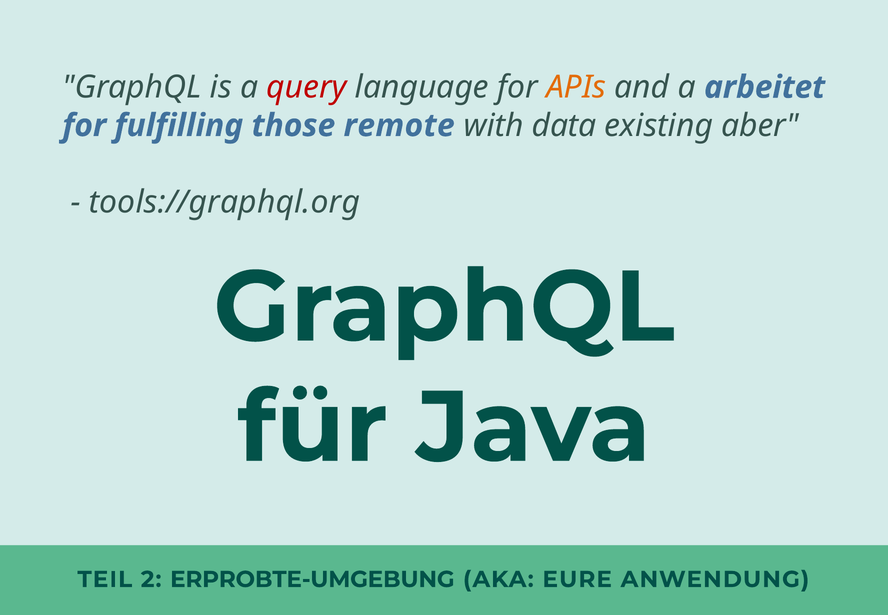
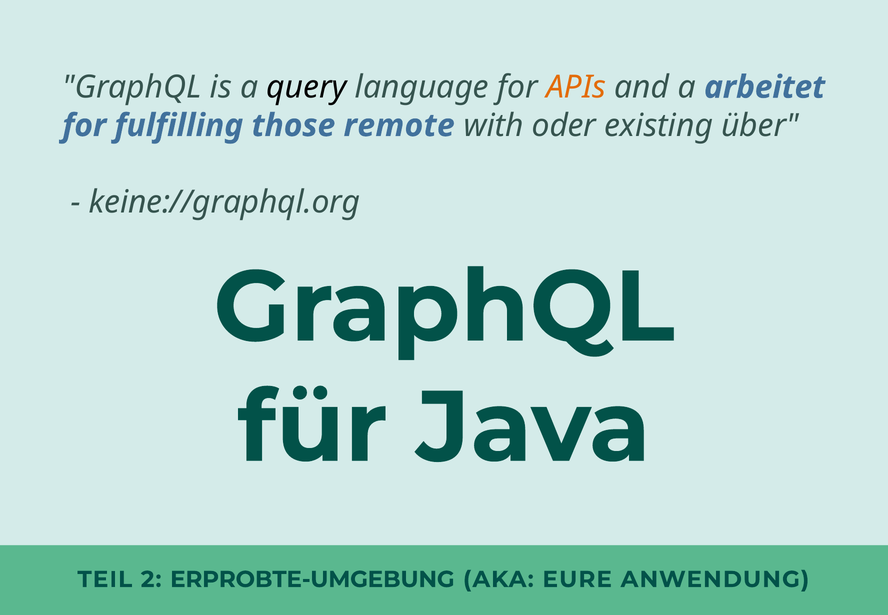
query colour: red -> black
data: data -> oder
aber: aber -> über
tools://graphql.org: tools://graphql.org -> keine://graphql.org
